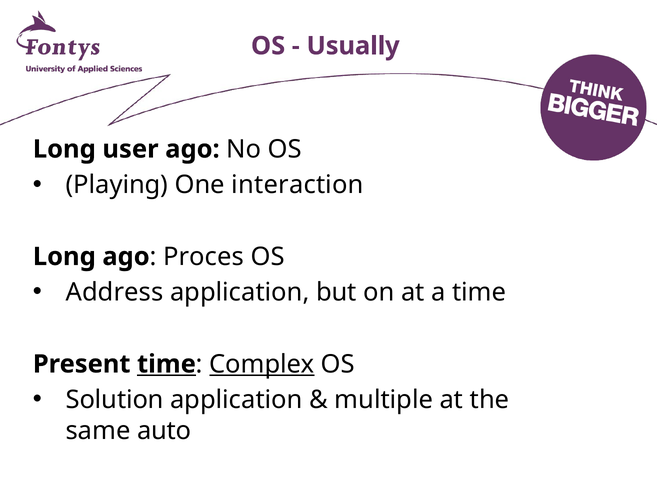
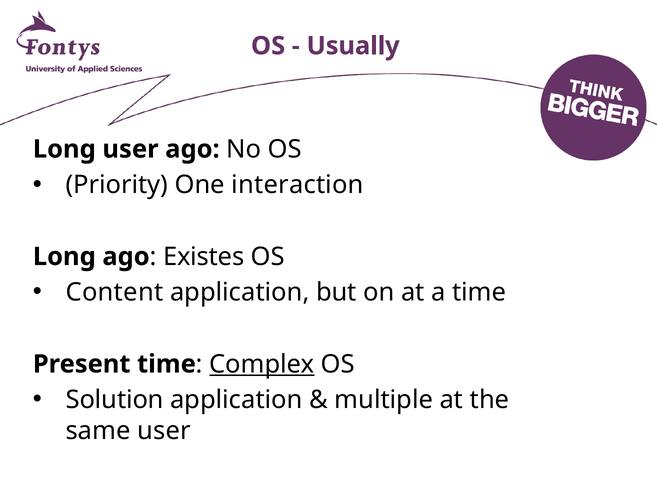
Playing: Playing -> Priority
Proces: Proces -> Existes
Address: Address -> Content
time at (166, 364) underline: present -> none
same auto: auto -> user
